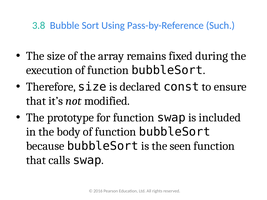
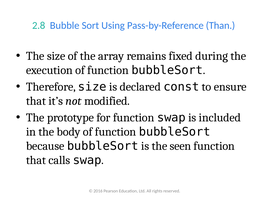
3.8: 3.8 -> 2.8
Such: Such -> Than
